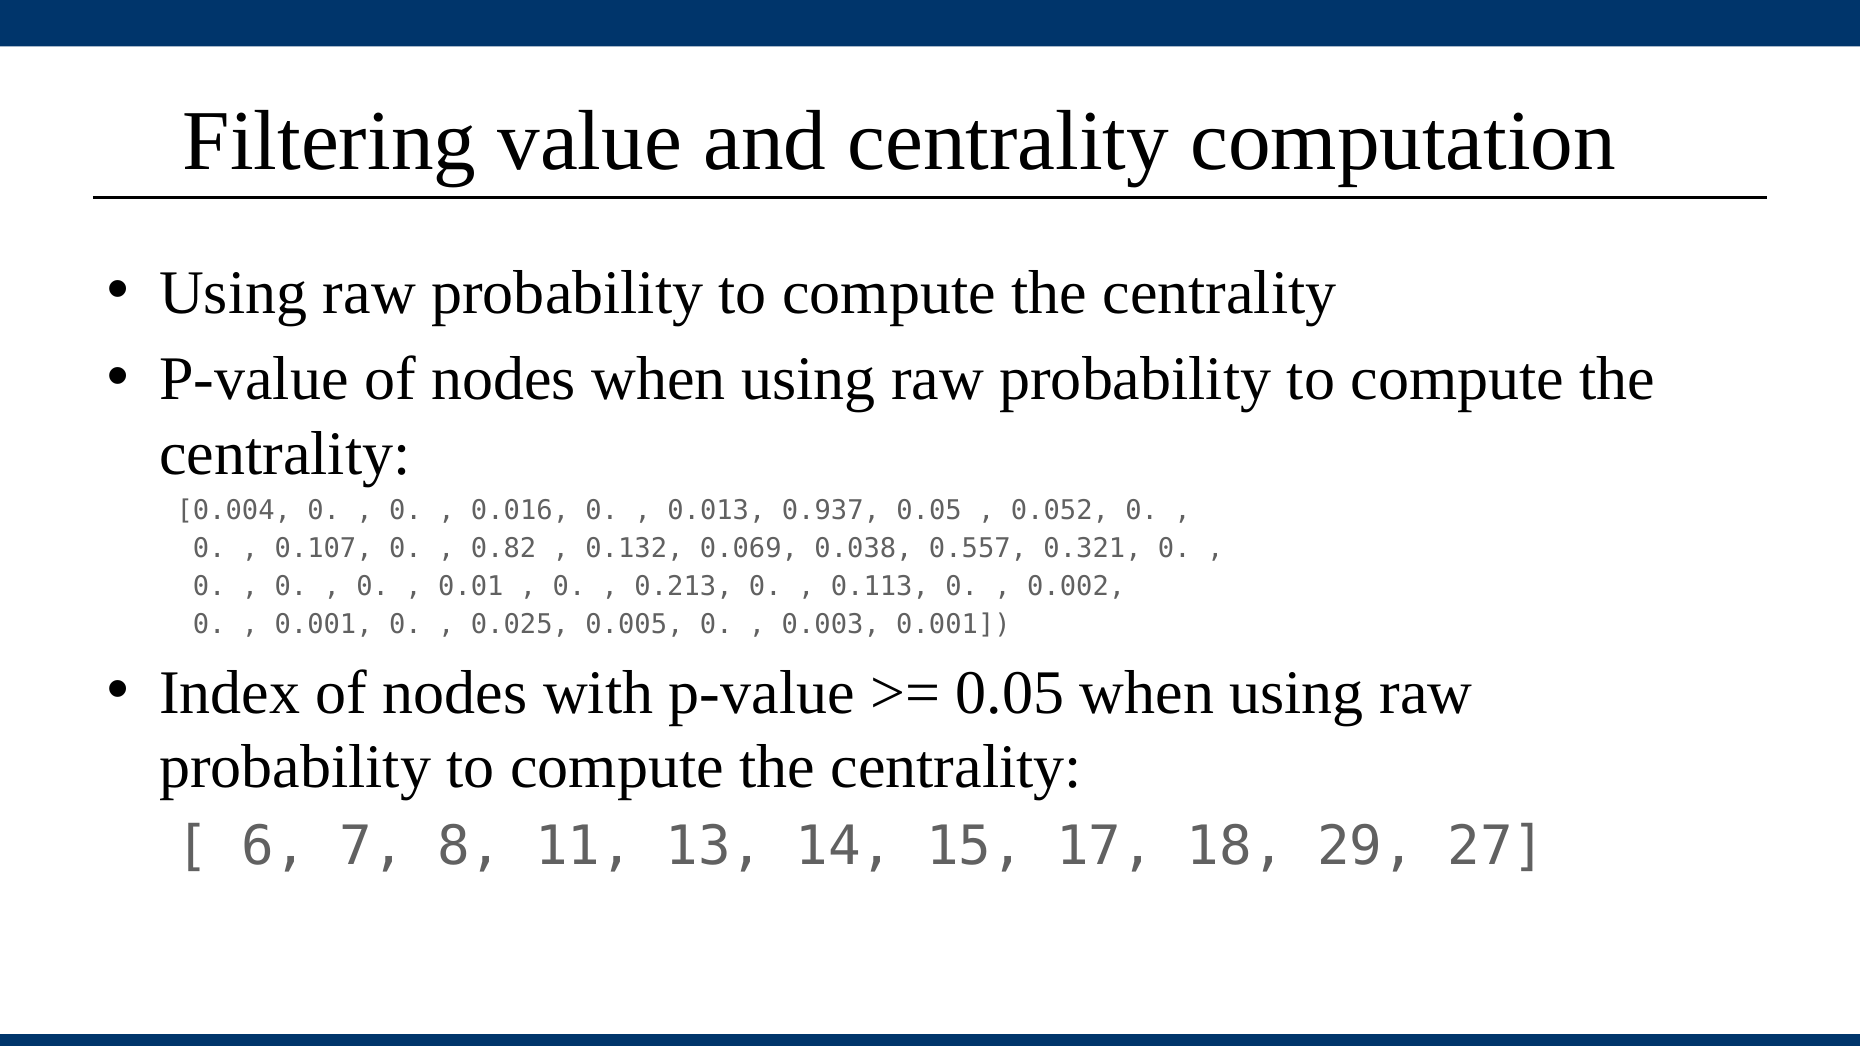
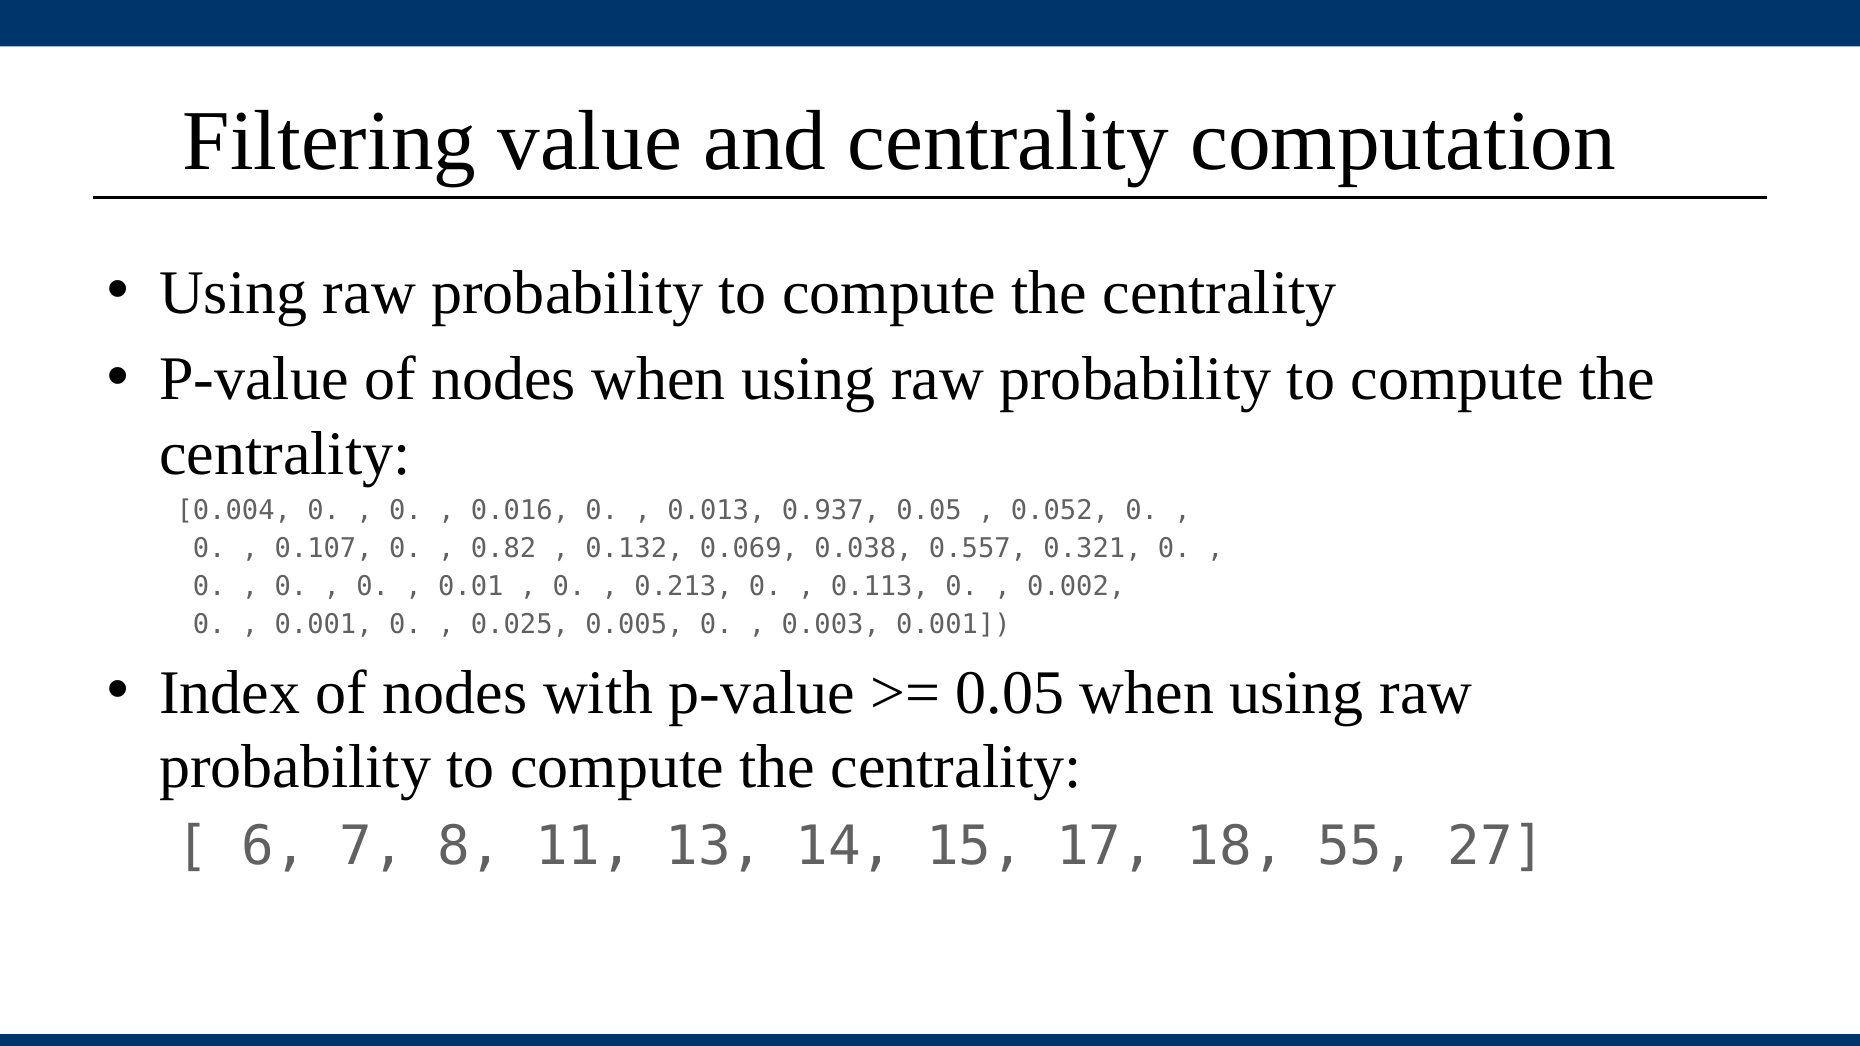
29: 29 -> 55
